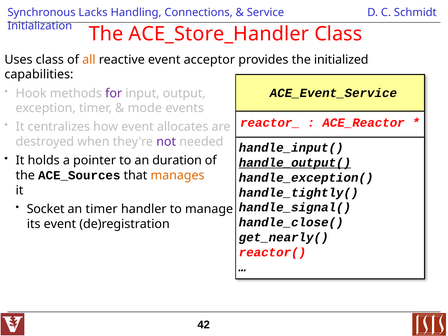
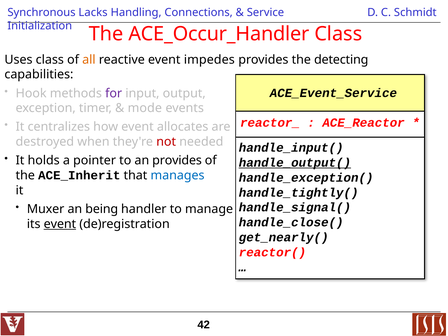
ACE_Store_Handler: ACE_Store_Handler -> ACE_Occur_Handler
acceptor: acceptor -> impedes
initialized: initialized -> detecting
not colour: purple -> red
an duration: duration -> provides
ACE_Sources: ACE_Sources -> ACE_Inherit
manages colour: orange -> blue
Socket: Socket -> Muxer
an timer: timer -> being
event at (60, 224) underline: none -> present
